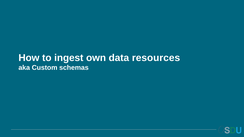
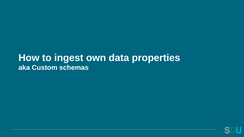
resources: resources -> properties
